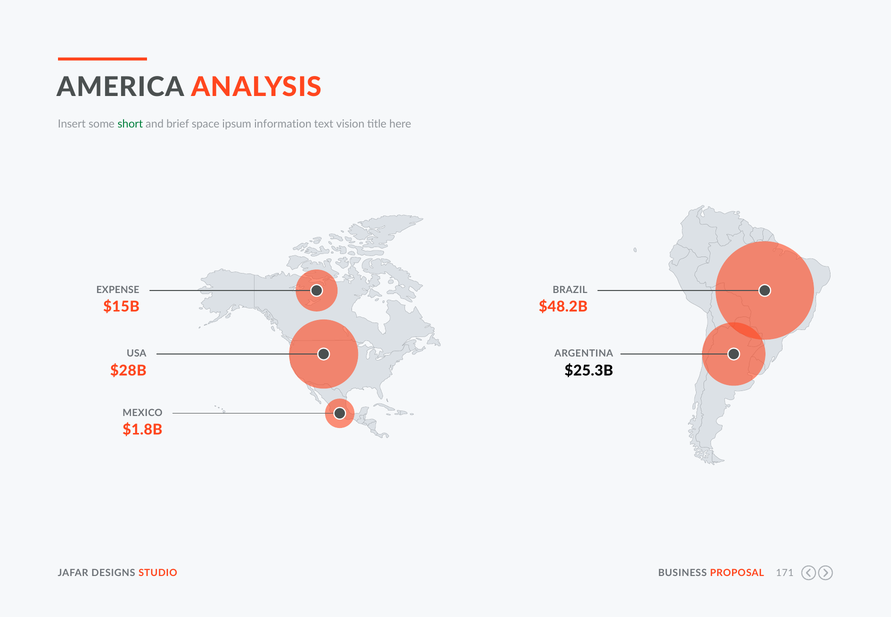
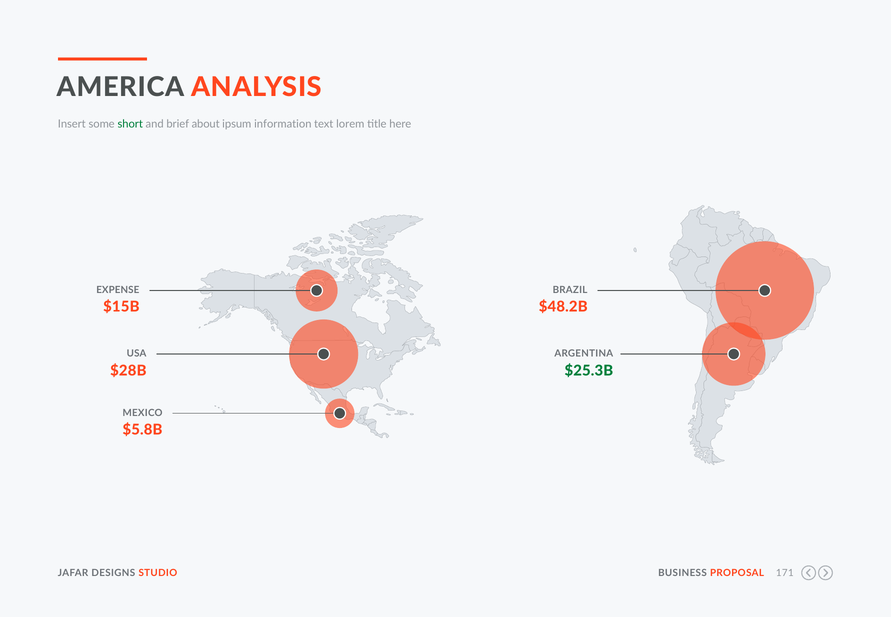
space: space -> about
vision: vision -> lorem
$25.3B colour: black -> green
$1.8B: $1.8B -> $5.8B
